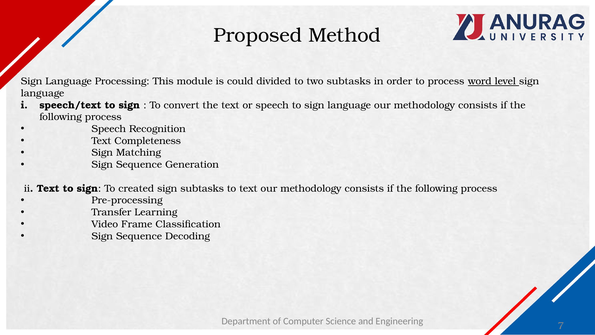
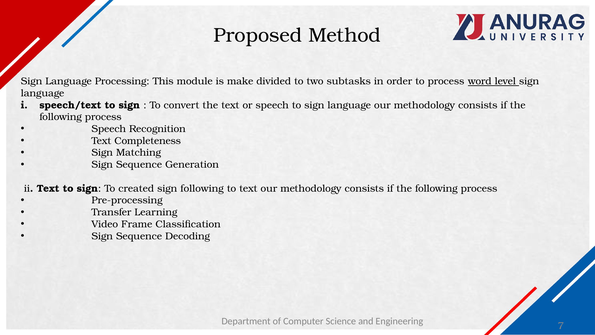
could: could -> make
sign subtasks: subtasks -> following
